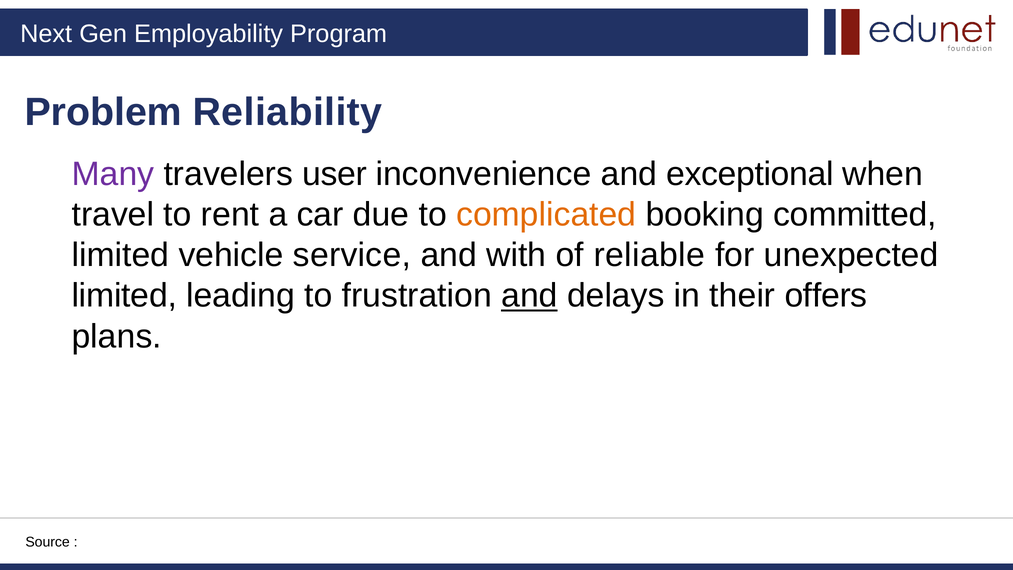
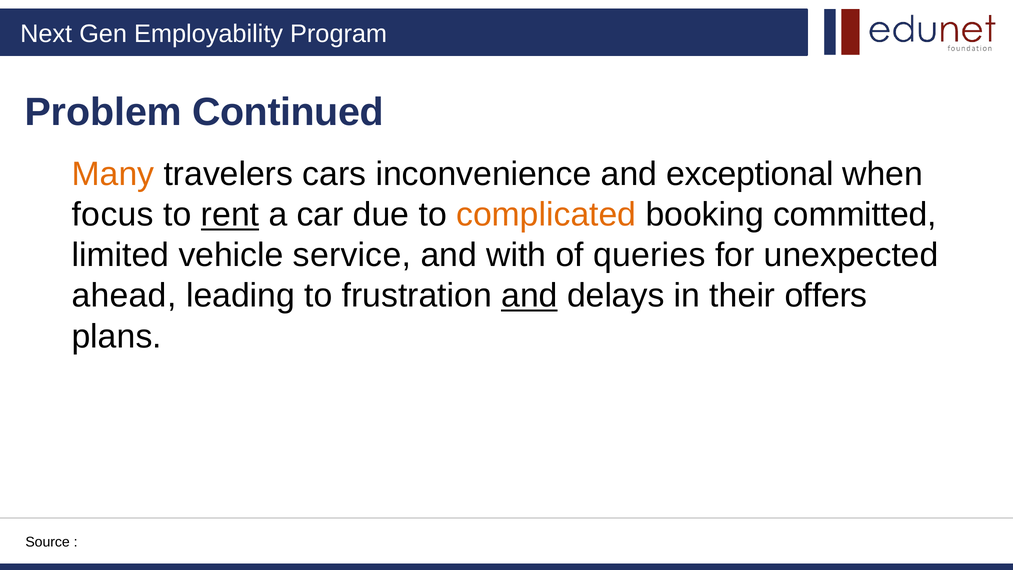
Reliability: Reliability -> Continued
Many colour: purple -> orange
user: user -> cars
travel: travel -> focus
rent underline: none -> present
reliable: reliable -> queries
limited at (124, 296): limited -> ahead
